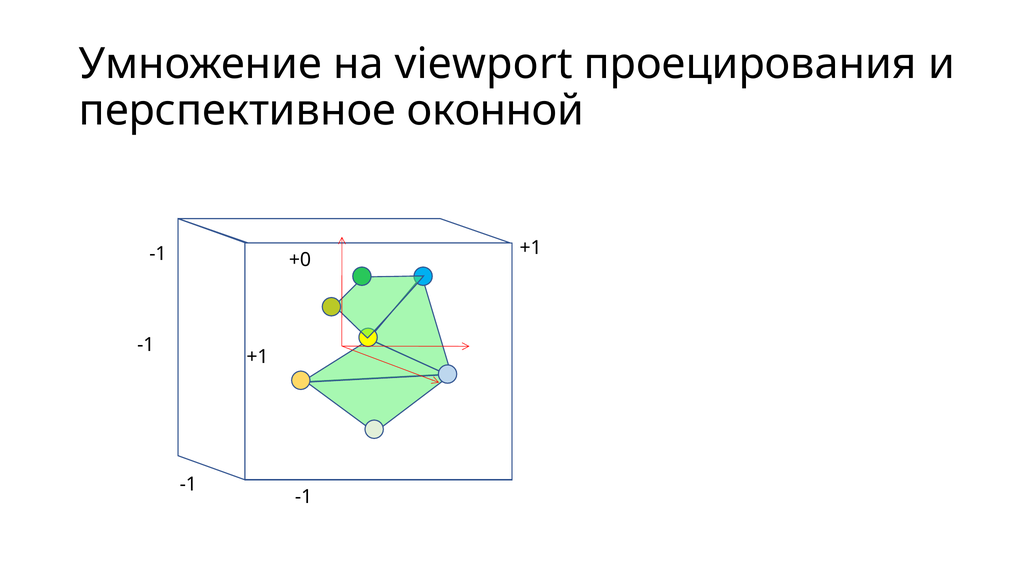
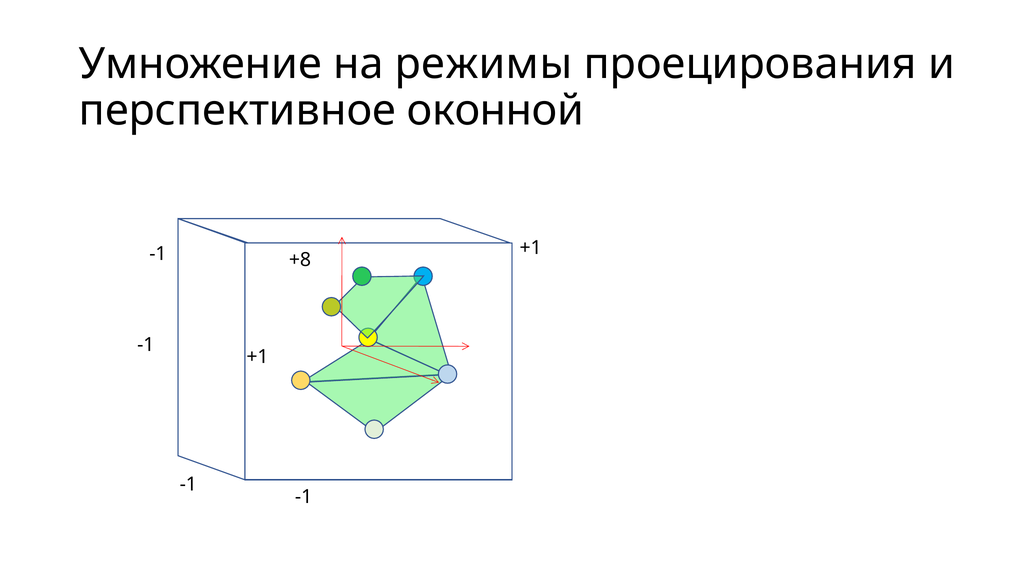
viewport: viewport -> режимы
+0: +0 -> +8
